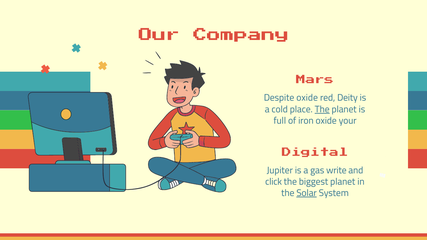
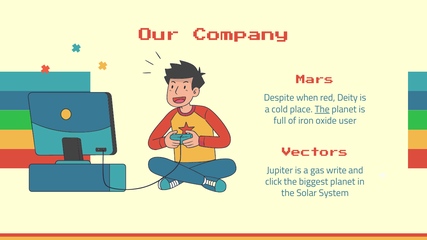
Despite oxide: oxide -> when
your: your -> user
Digital: Digital -> Vectors
Solar underline: present -> none
